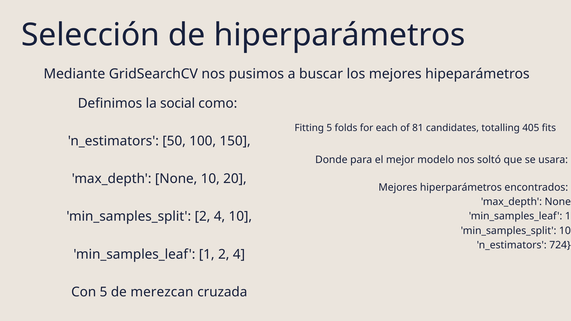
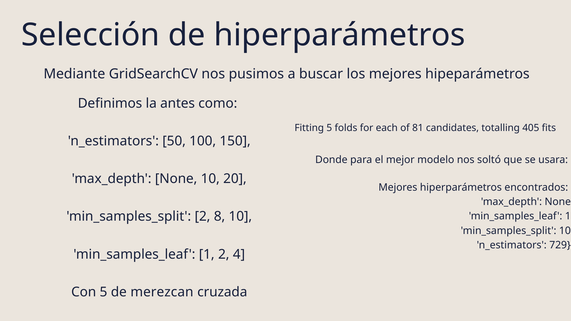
social: social -> antes
min_samples_split 2 4: 4 -> 8
724: 724 -> 729
